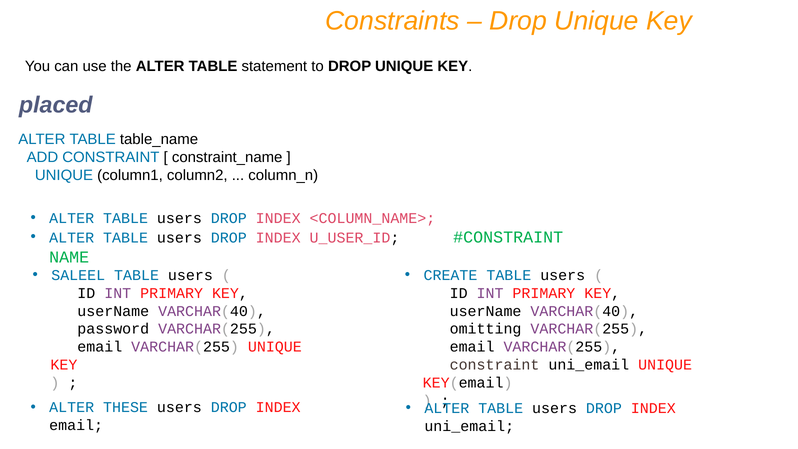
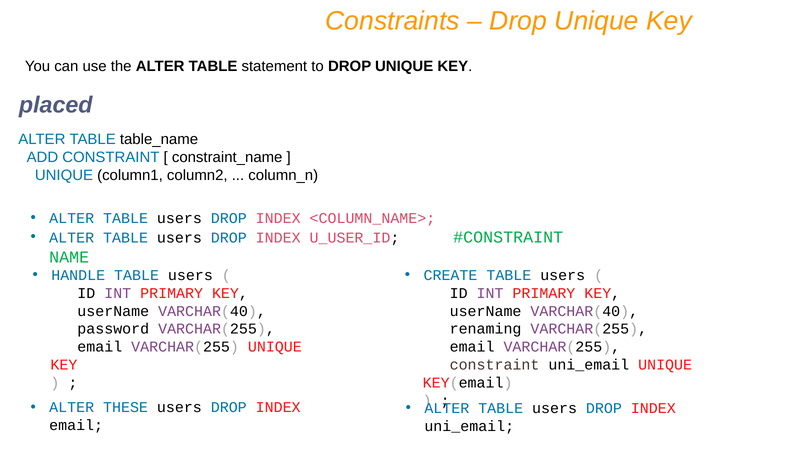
SALEEL: SALEEL -> HANDLE
omitting: omitting -> renaming
